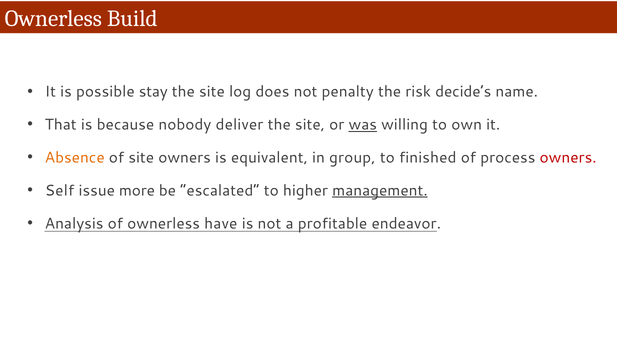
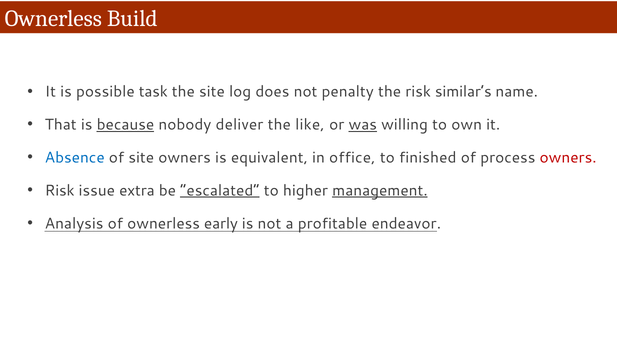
stay: stay -> task
decide’s: decide’s -> similar’s
because underline: none -> present
site at (310, 125): site -> like
Absence colour: orange -> blue
group: group -> office
Self at (59, 191): Self -> Risk
more: more -> extra
escalated underline: none -> present
have: have -> early
